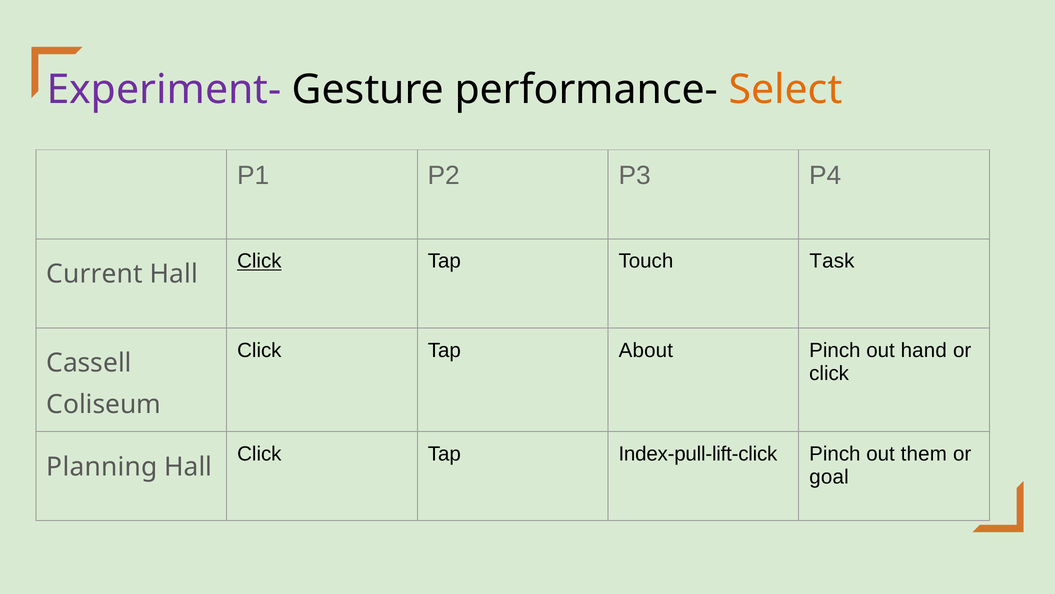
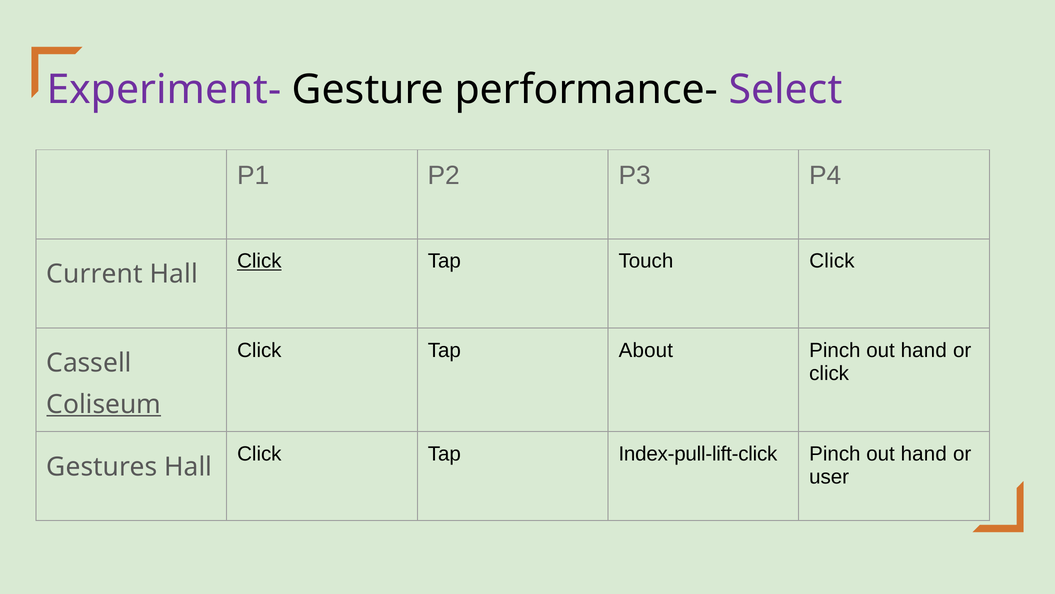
Select colour: orange -> purple
Touch Task: Task -> Click
Coliseum underline: none -> present
them at (924, 453): them -> hand
Planning: Planning -> Gestures
goal: goal -> user
